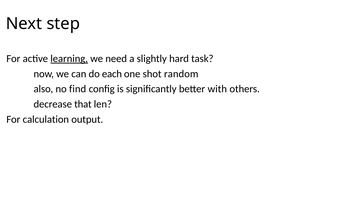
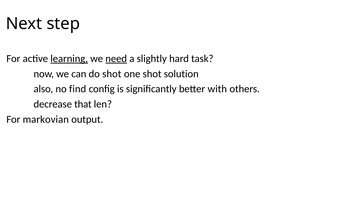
need underline: none -> present
do each: each -> shot
random: random -> solution
calculation: calculation -> markovian
